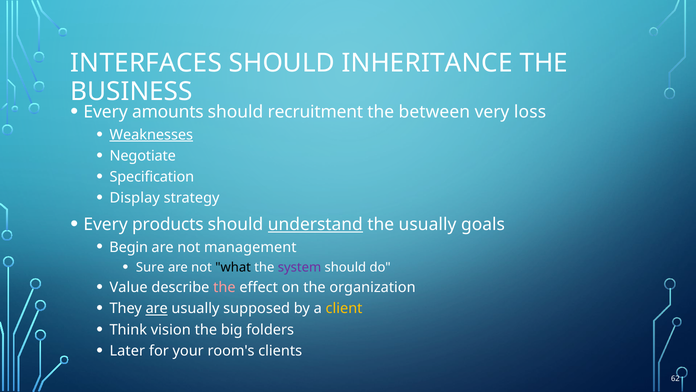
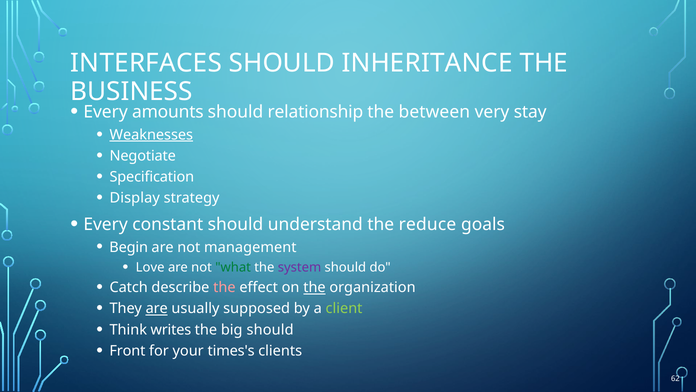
recruitment: recruitment -> relationship
loss: loss -> stay
products: products -> constant
understand underline: present -> none
the usually: usually -> reduce
Sure: Sure -> Love
what colour: black -> green
Value: Value -> Catch
the at (314, 287) underline: none -> present
client colour: yellow -> light green
vision: vision -> writes
big folders: folders -> should
Later: Later -> Front
room's: room's -> times's
